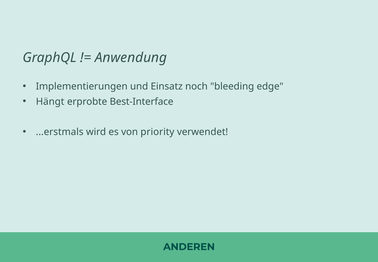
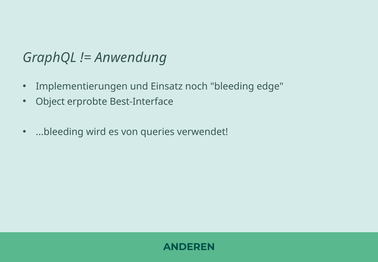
Hängt: Hängt -> Object
...erstmals: ...erstmals -> ...bleeding
priority: priority -> queries
